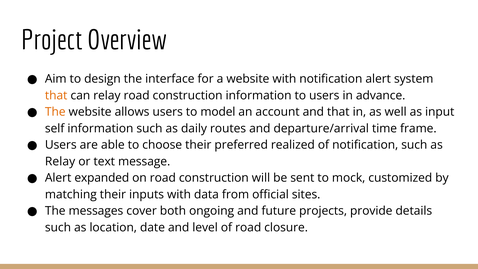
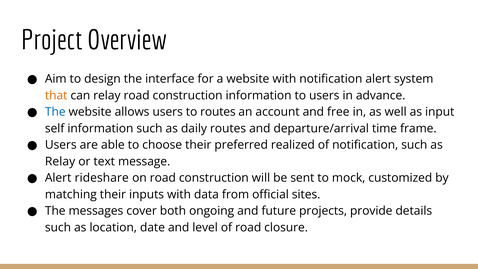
The at (55, 112) colour: orange -> blue
to model: model -> routes
and that: that -> free
expanded: expanded -> rideshare
